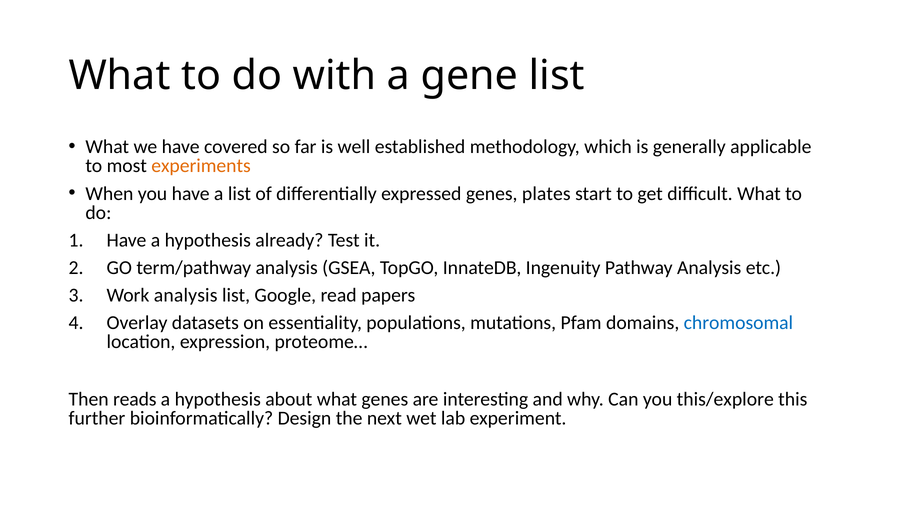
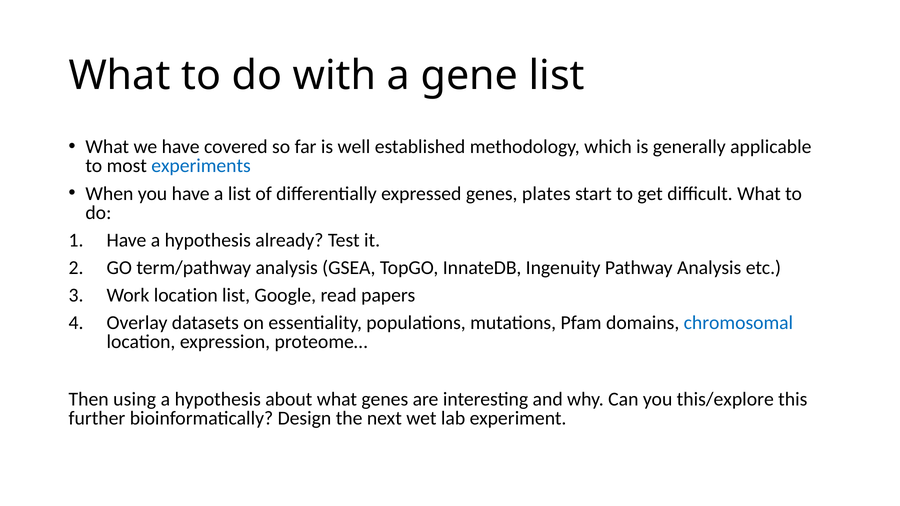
experiments colour: orange -> blue
Work analysis: analysis -> location
reads: reads -> using
